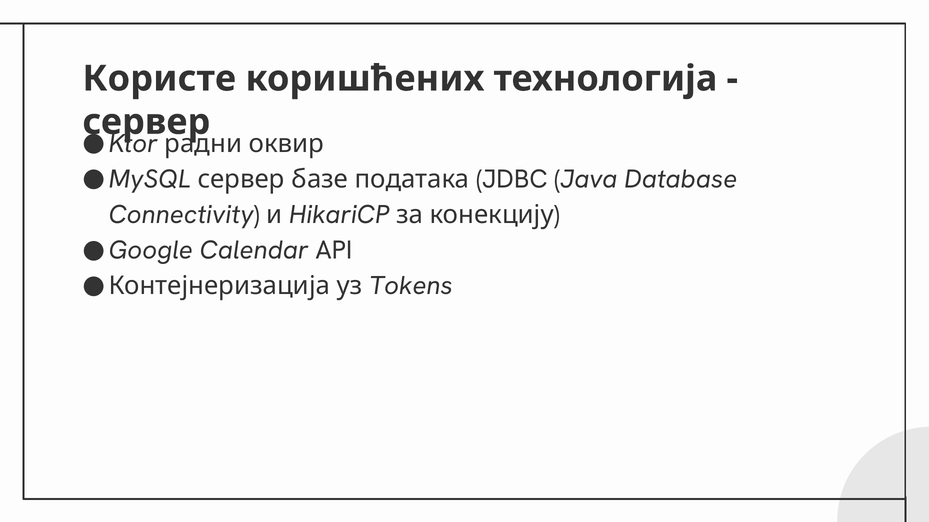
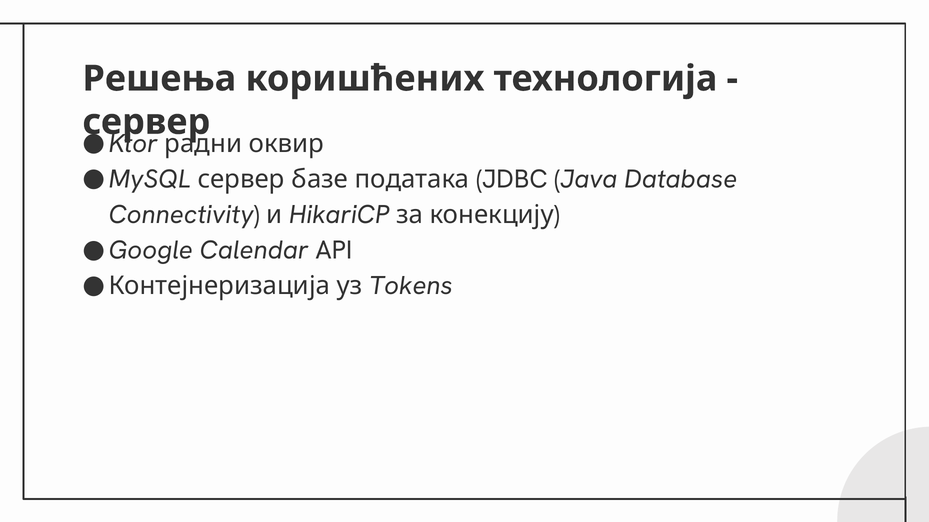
Користе: Користе -> Решења
